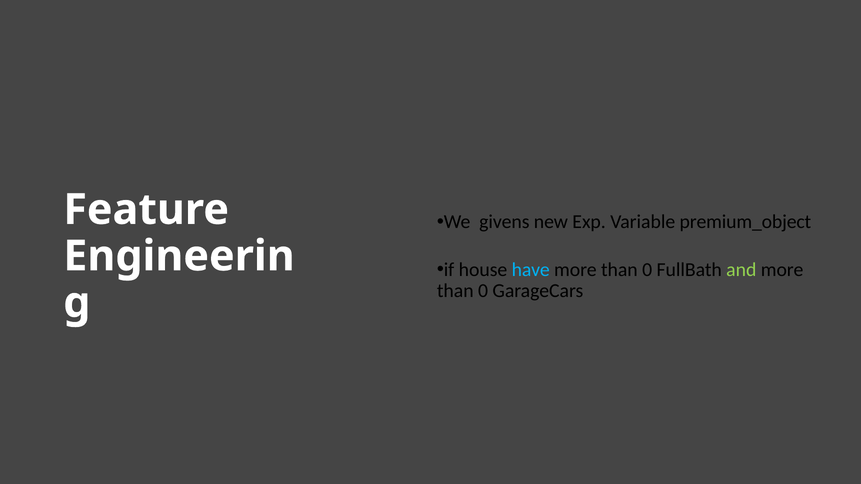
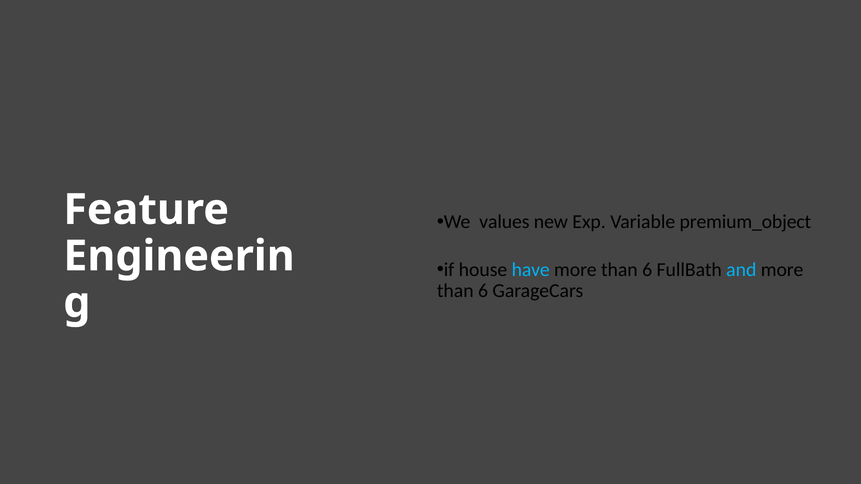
givens: givens -> values
0 at (647, 270): 0 -> 6
and colour: light green -> light blue
0 at (483, 291): 0 -> 6
